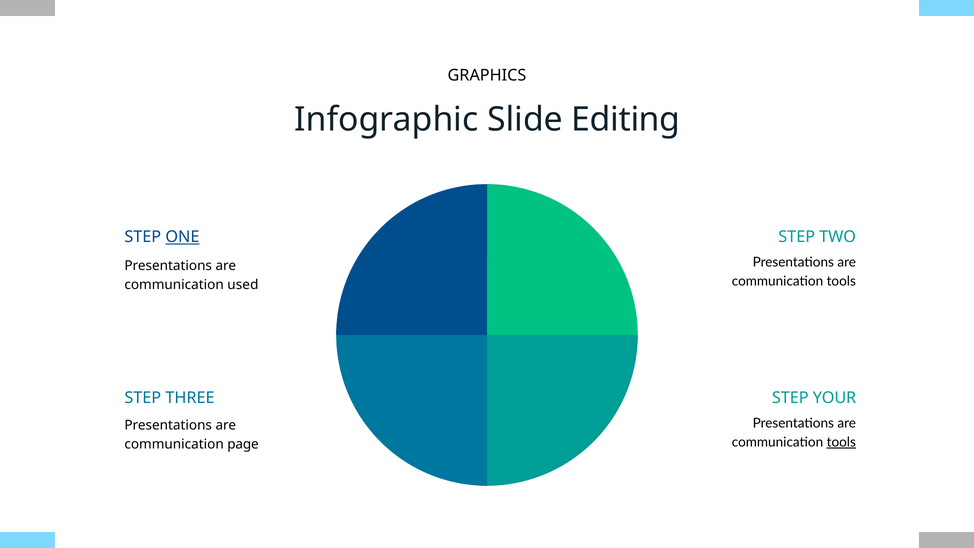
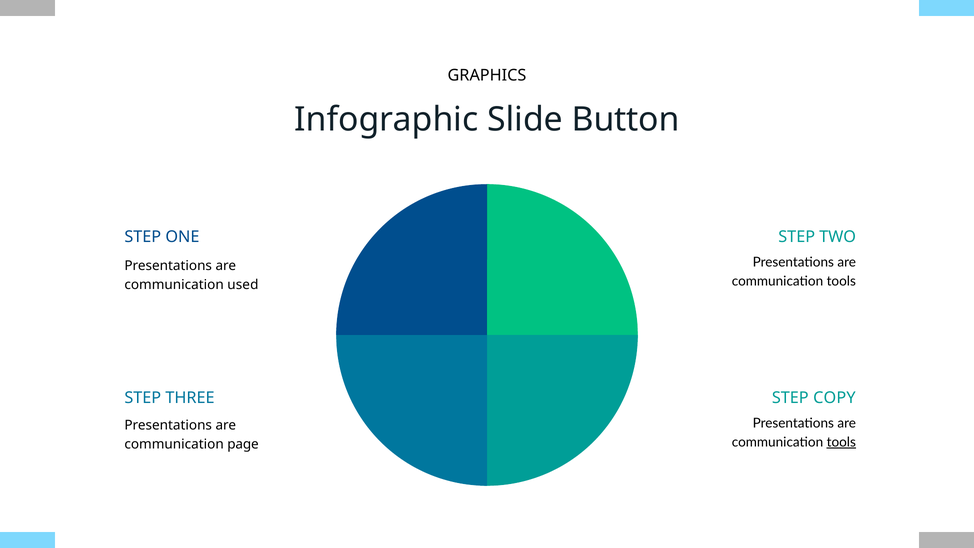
Editing: Editing -> Button
ONE underline: present -> none
YOUR: YOUR -> COPY
